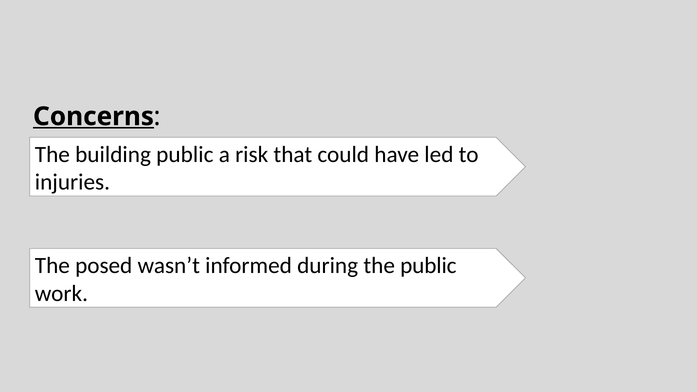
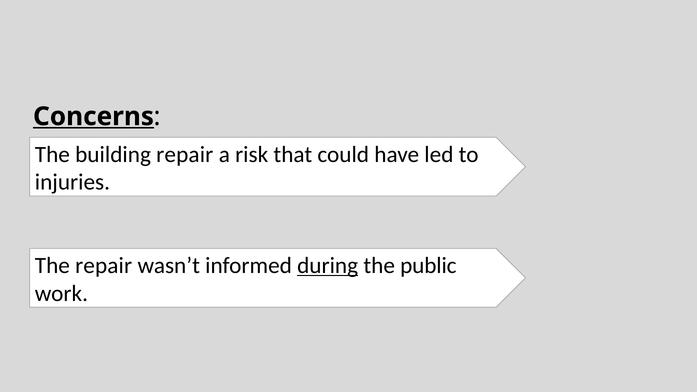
building public: public -> repair
The posed: posed -> repair
during underline: none -> present
